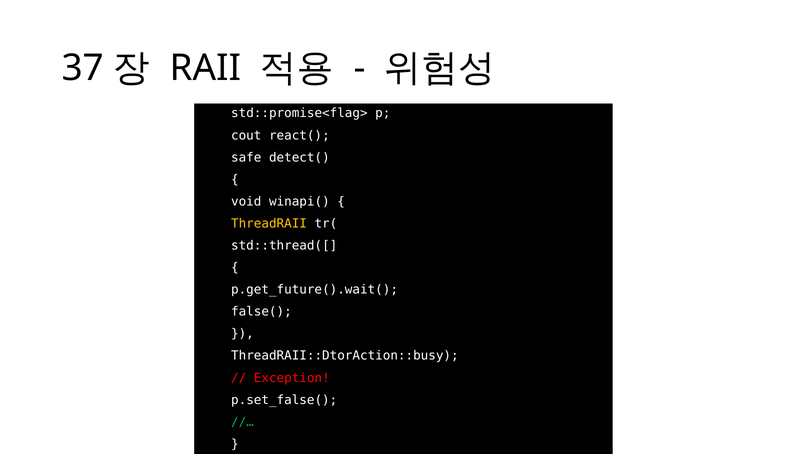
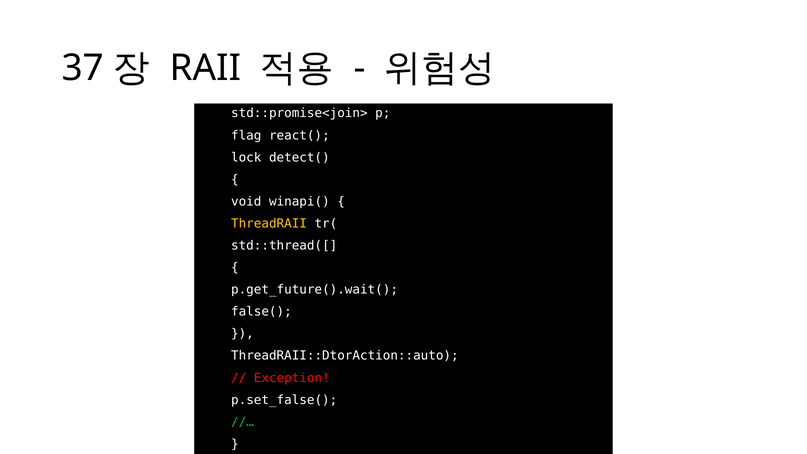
std::promise<flag>: std::promise<flag> -> std::promise<join>
cout: cout -> flag
safe: safe -> lock
ThreadRAII::DtorAction::busy: ThreadRAII::DtorAction::busy -> ThreadRAII::DtorAction::auto
